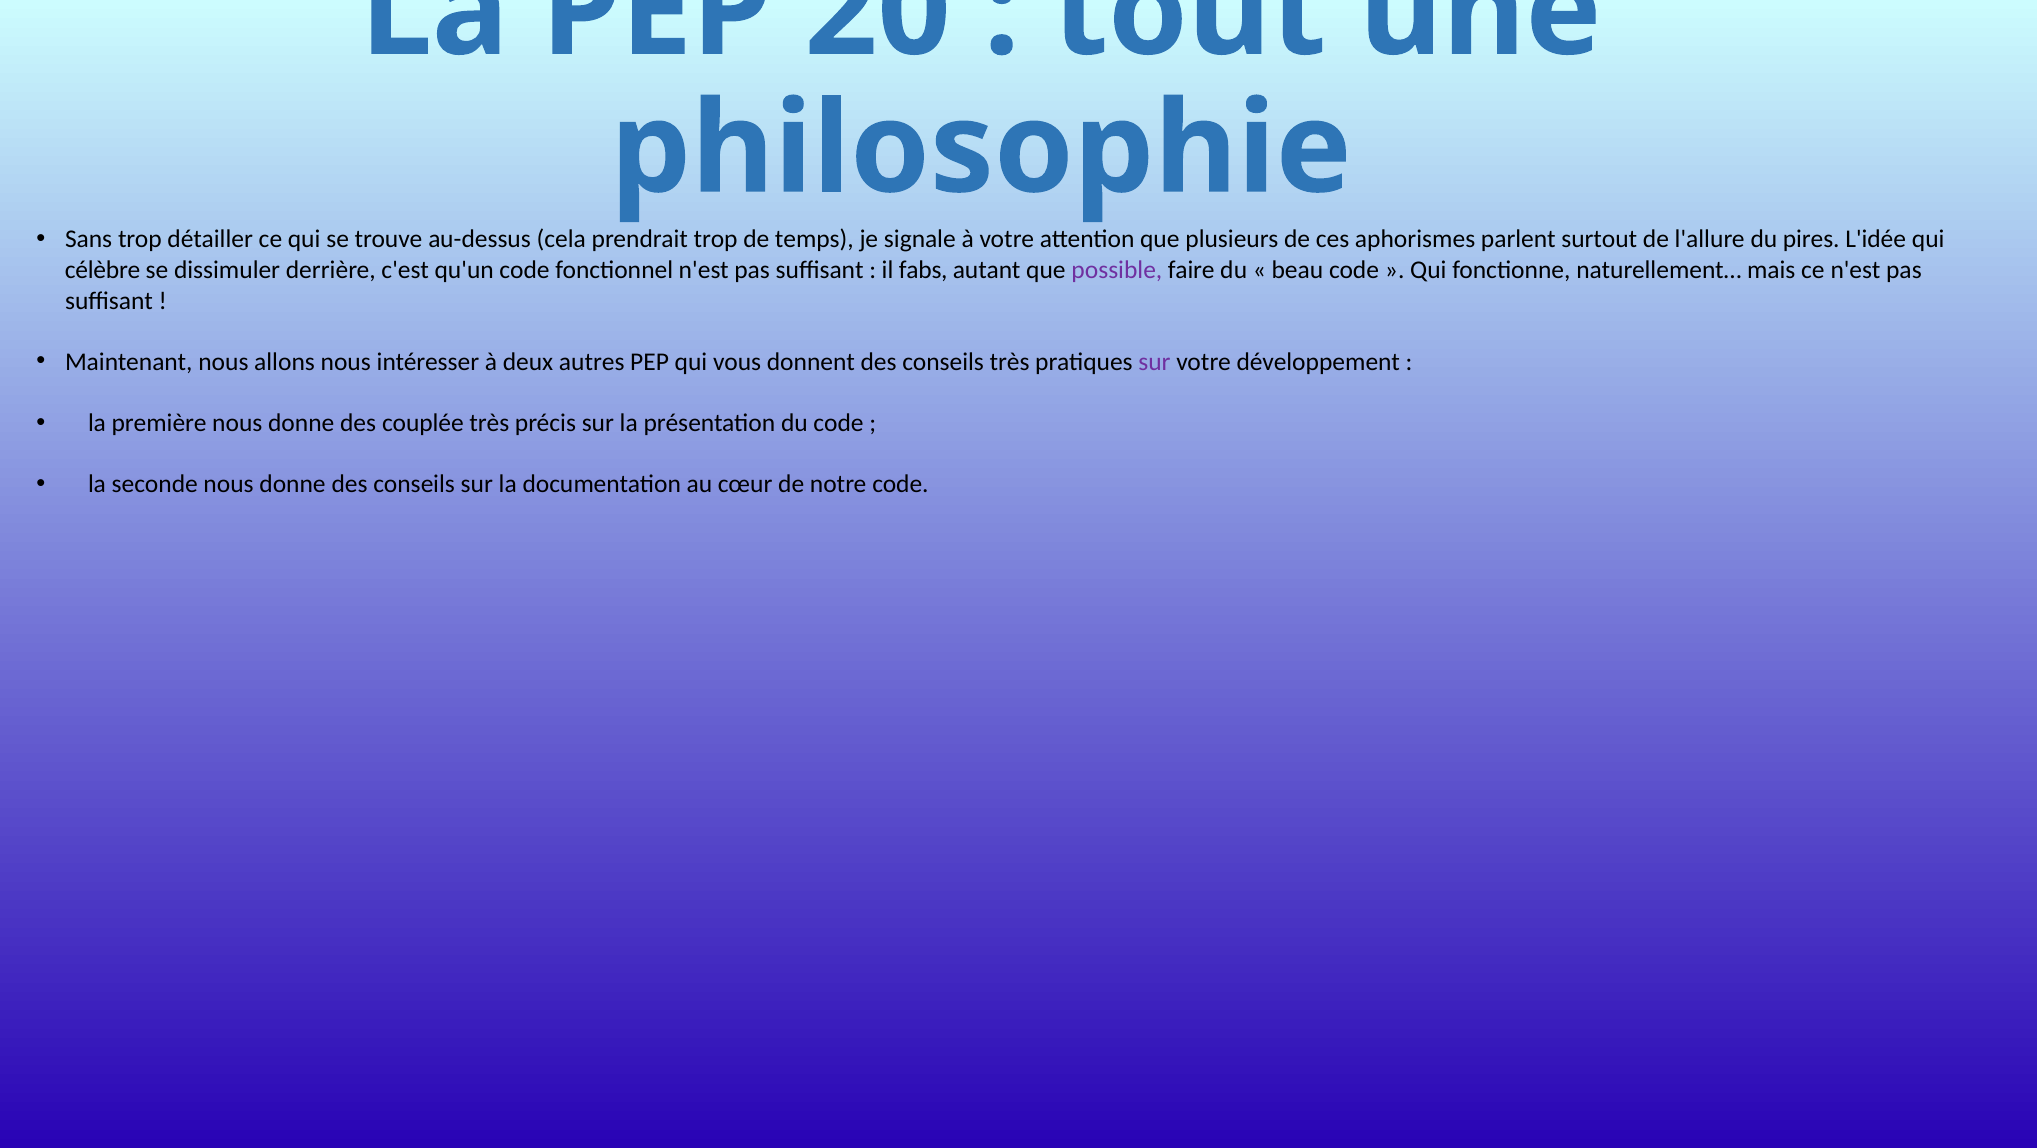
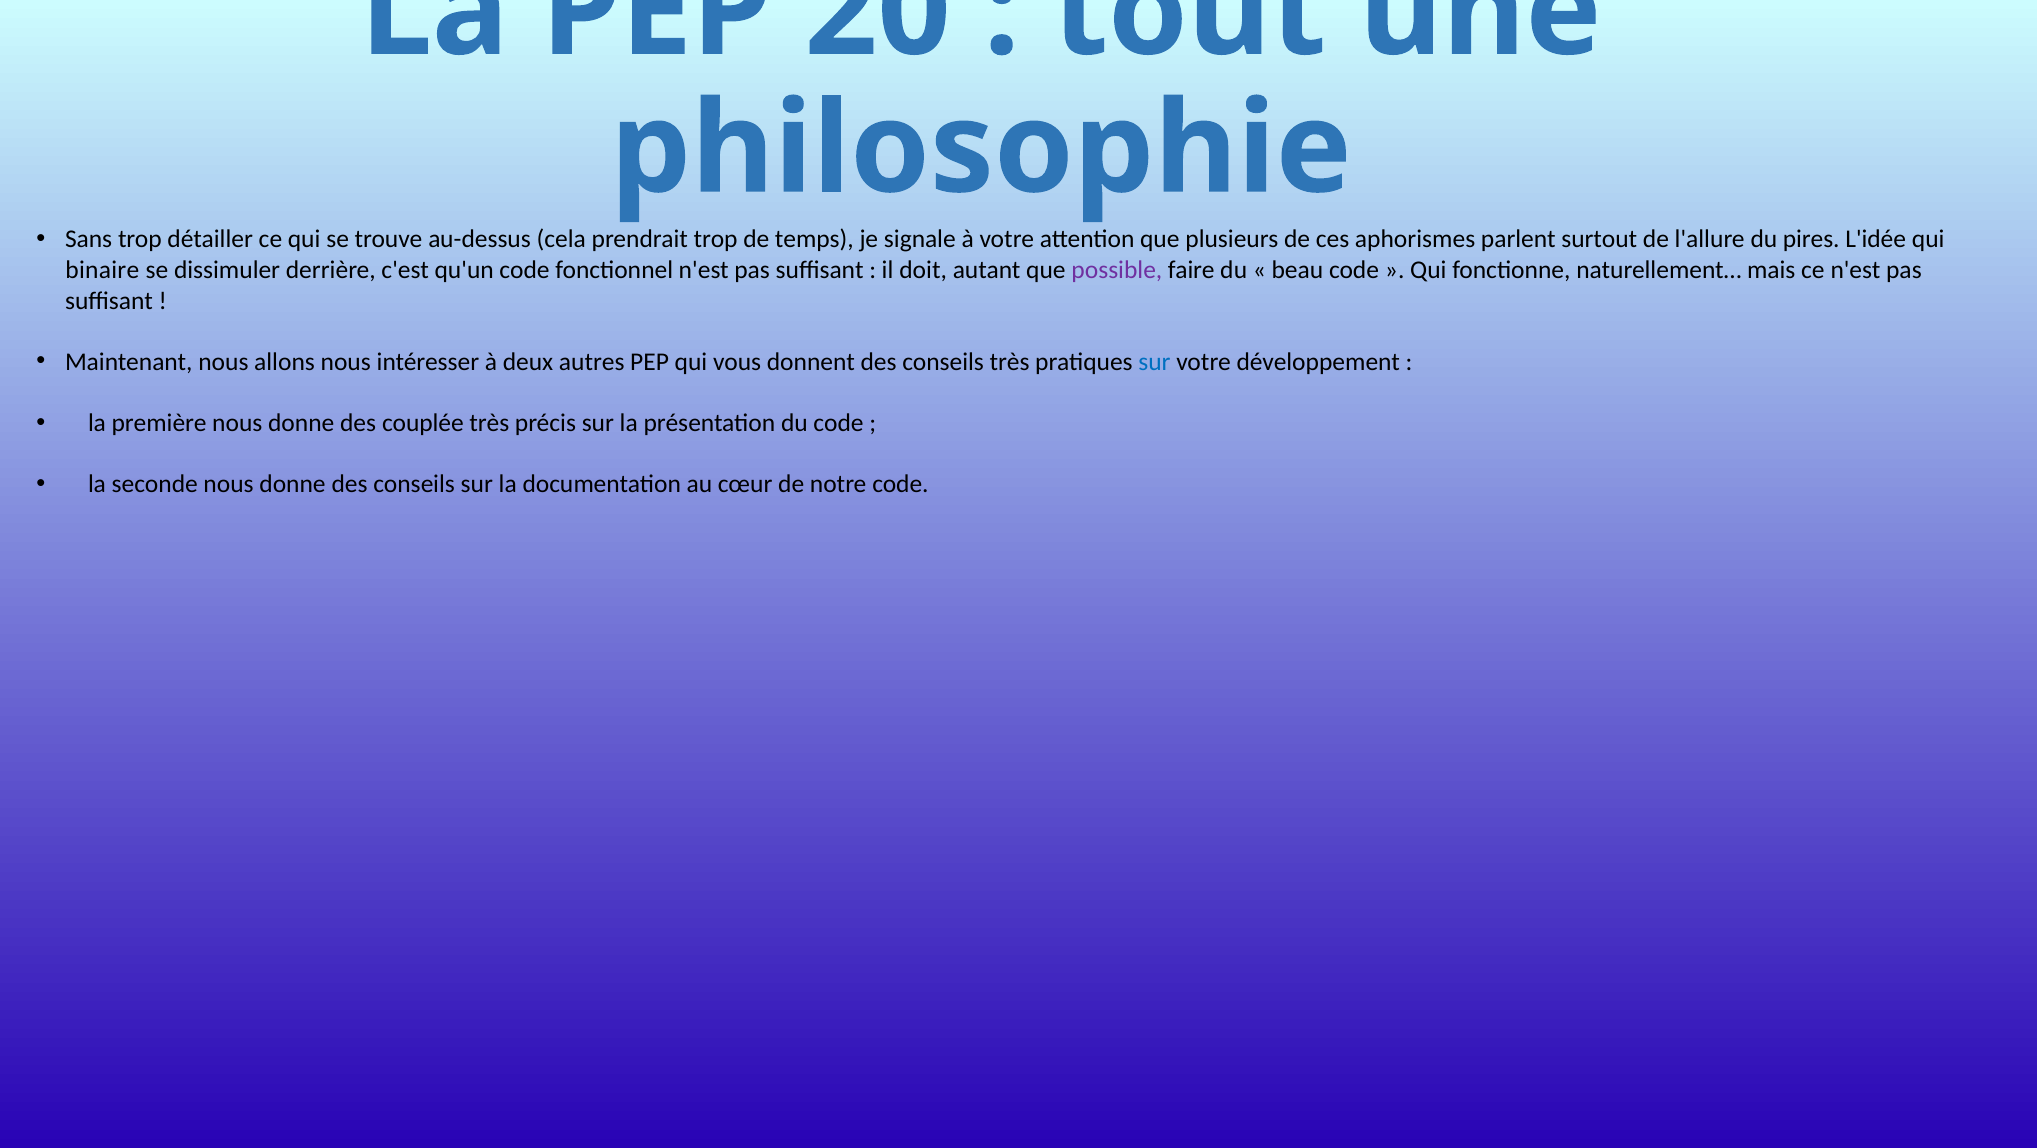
célèbre: célèbre -> binaire
fabs: fabs -> doit
sur at (1154, 362) colour: purple -> blue
